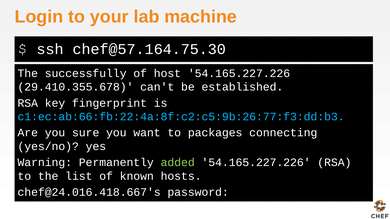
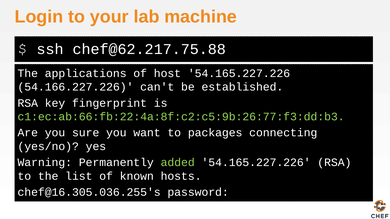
chef@57.164.75.30: chef@57.164.75.30 -> chef@62.217.75.88
successfully: successfully -> applications
29.410.355.678: 29.410.355.678 -> 54.166.227.226
c1:ec:ab:66:fb:22:4a:8f:c2:c5:9b:26:77:f3:dd:b3 colour: light blue -> light green
chef@24.016.418.667's: chef@24.016.418.667's -> chef@16.305.036.255's
